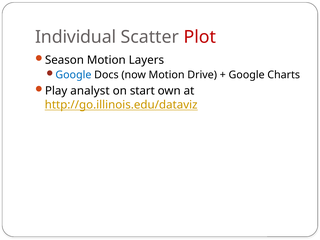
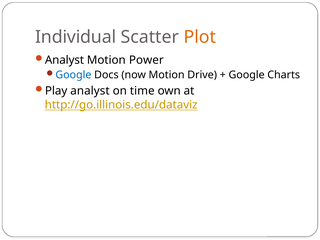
Plot colour: red -> orange
Season at (64, 60): Season -> Analyst
Layers: Layers -> Power
start: start -> time
